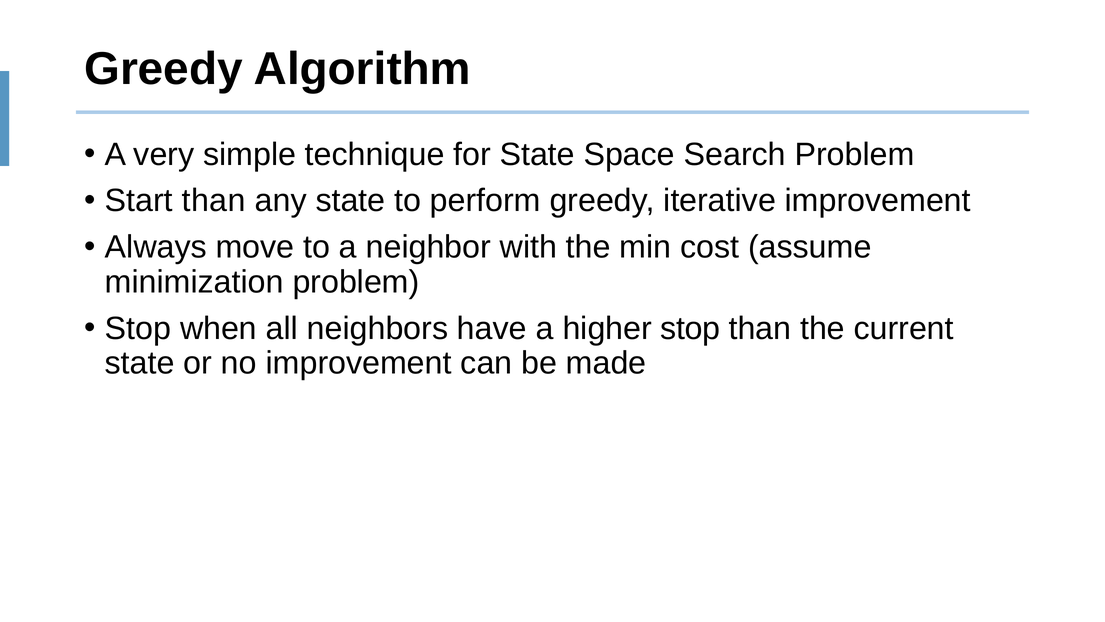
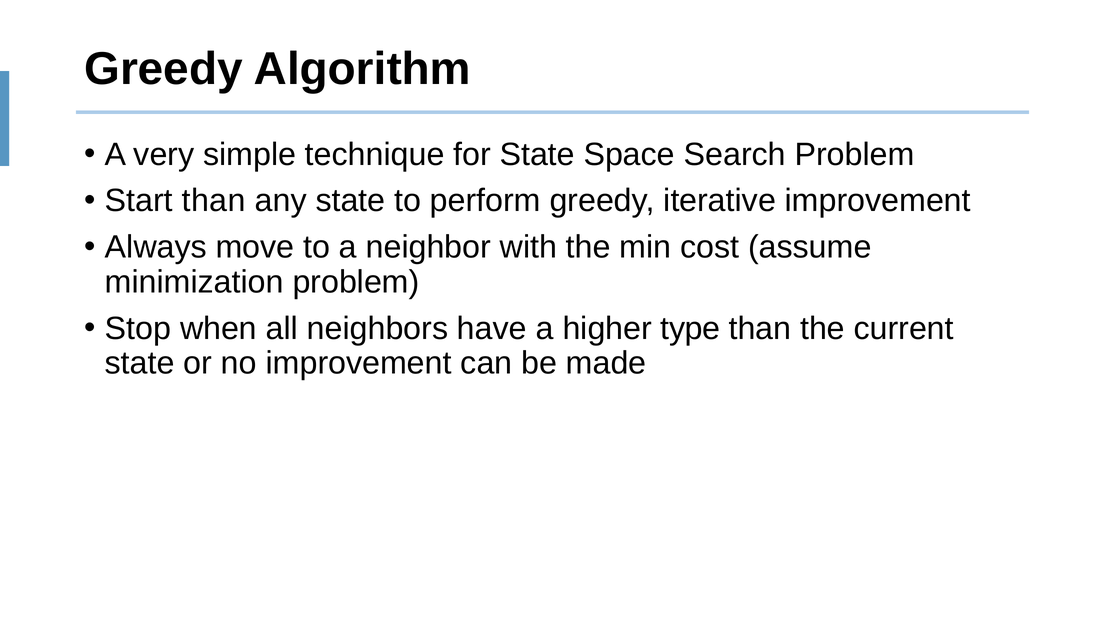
higher stop: stop -> type
